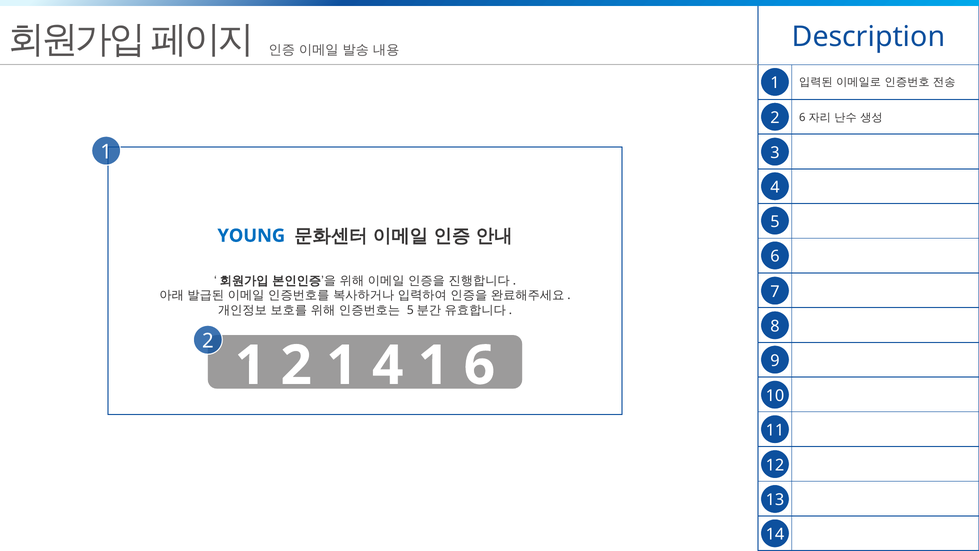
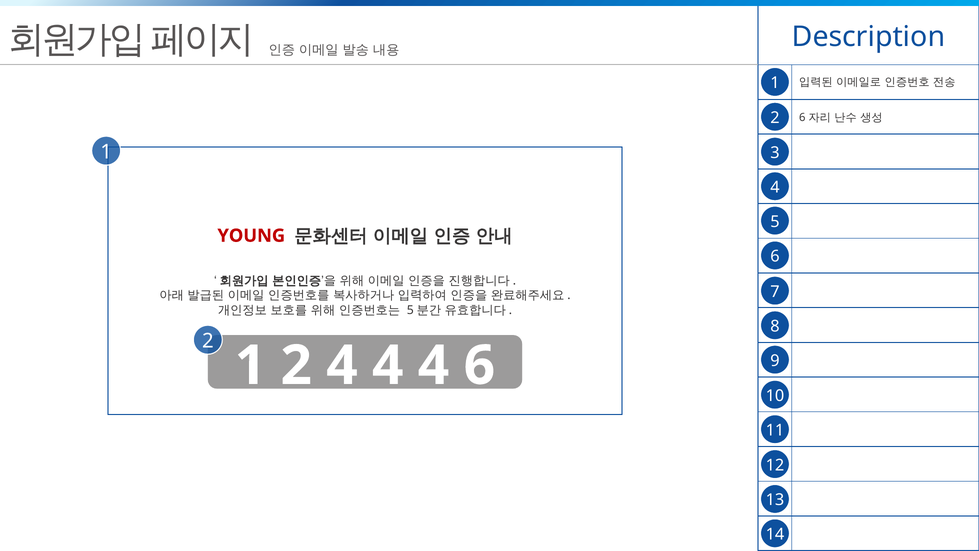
YOUNG colour: blue -> red
2 1: 1 -> 4
1 at (434, 365): 1 -> 4
